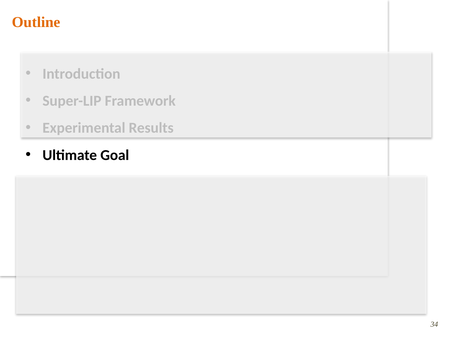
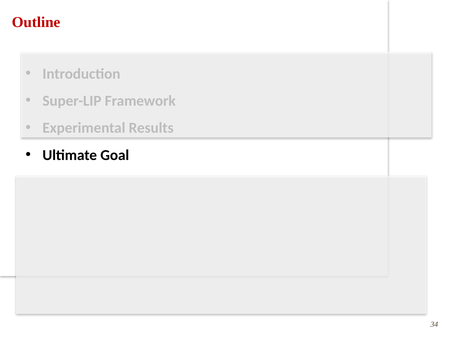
Outline colour: orange -> red
